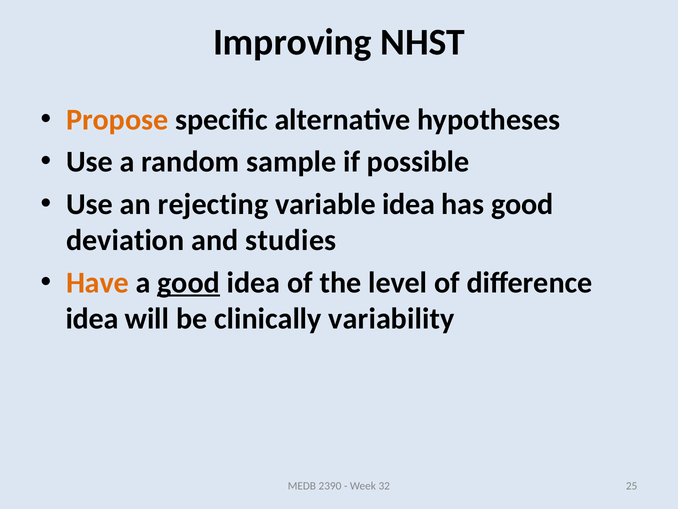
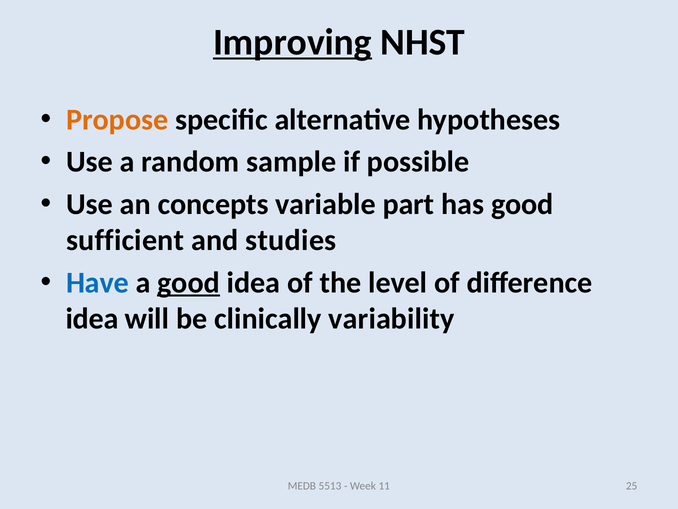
Improving underline: none -> present
rejecting: rejecting -> concepts
variable idea: idea -> part
deviation: deviation -> sufficient
Have colour: orange -> blue
2390: 2390 -> 5513
32: 32 -> 11
